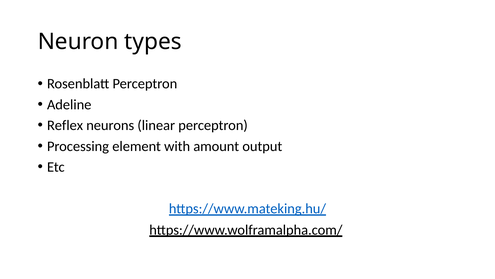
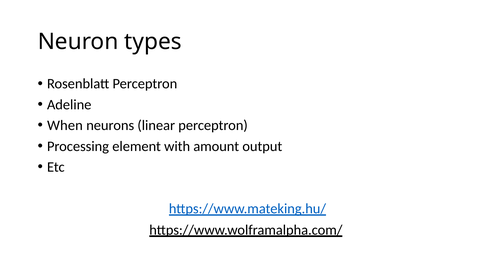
Reflex: Reflex -> When
